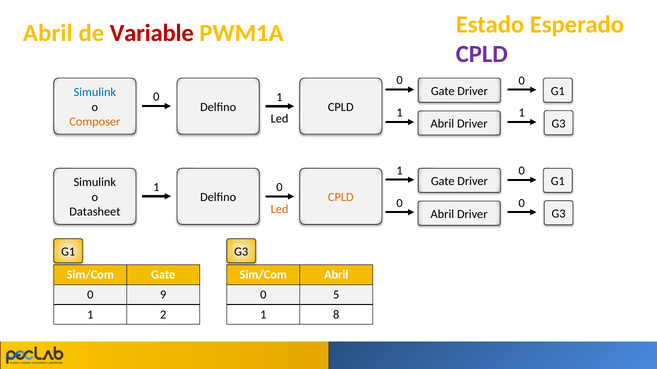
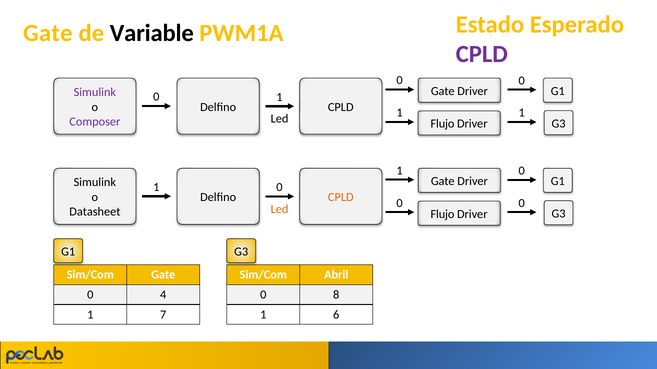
Abril at (48, 33): Abril -> Gate
Variable colour: red -> black
Simulink at (95, 92) colour: blue -> purple
Composer colour: orange -> purple
Abril at (442, 124): Abril -> Flujo
Abril at (442, 214): Abril -> Flujo
9: 9 -> 4
5: 5 -> 8
2: 2 -> 7
8: 8 -> 6
